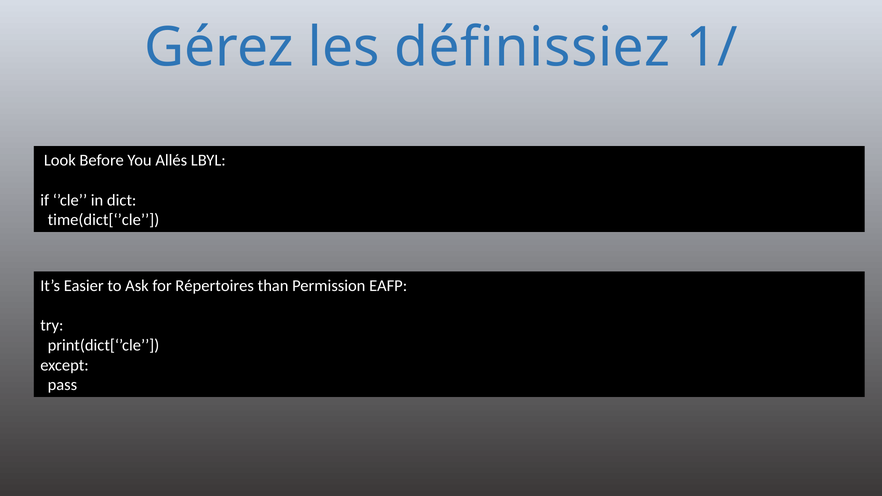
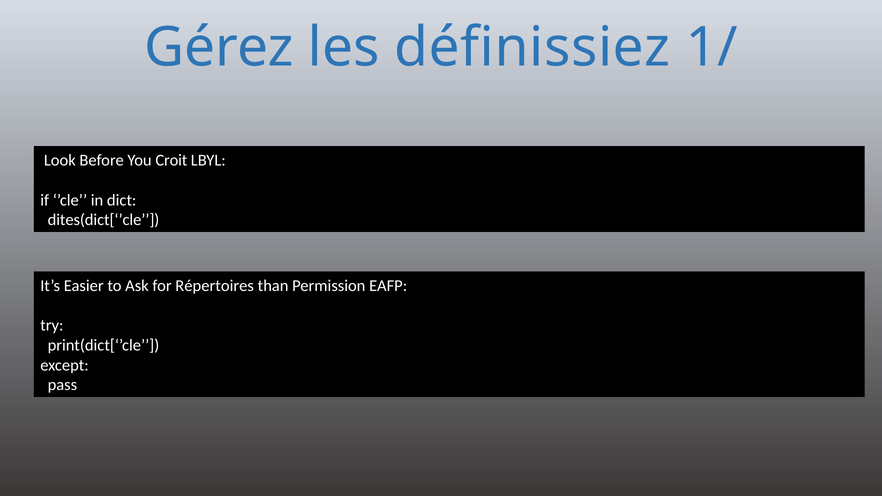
Allés: Allés -> Croit
time(dict[‘’cle: time(dict[‘’cle -> dites(dict[‘’cle
